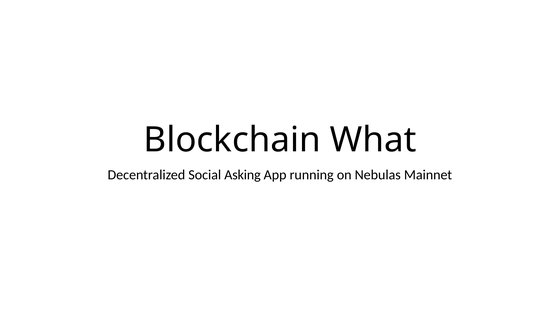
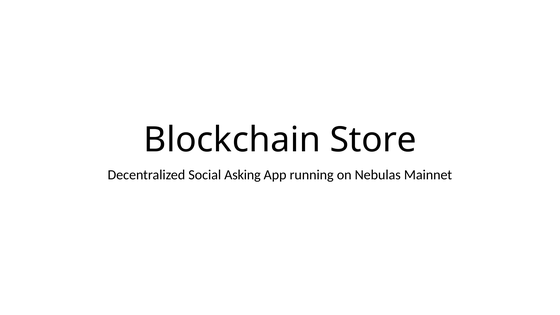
What: What -> Store
